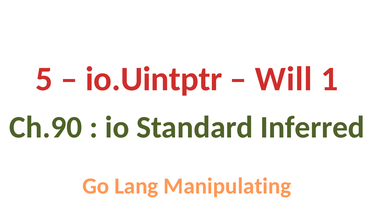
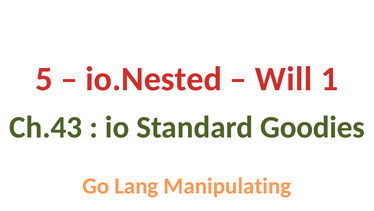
io.Uintptr: io.Uintptr -> io.Nested
Ch.90: Ch.90 -> Ch.43
Inferred: Inferred -> Goodies
